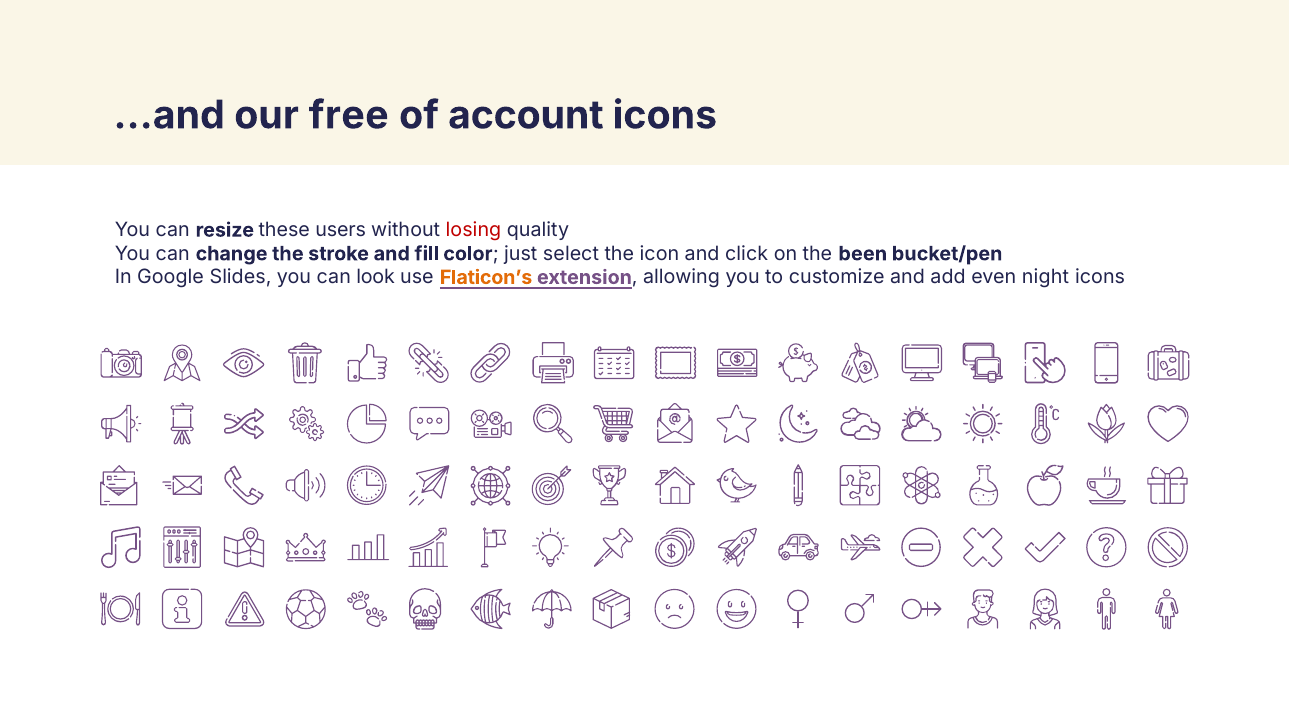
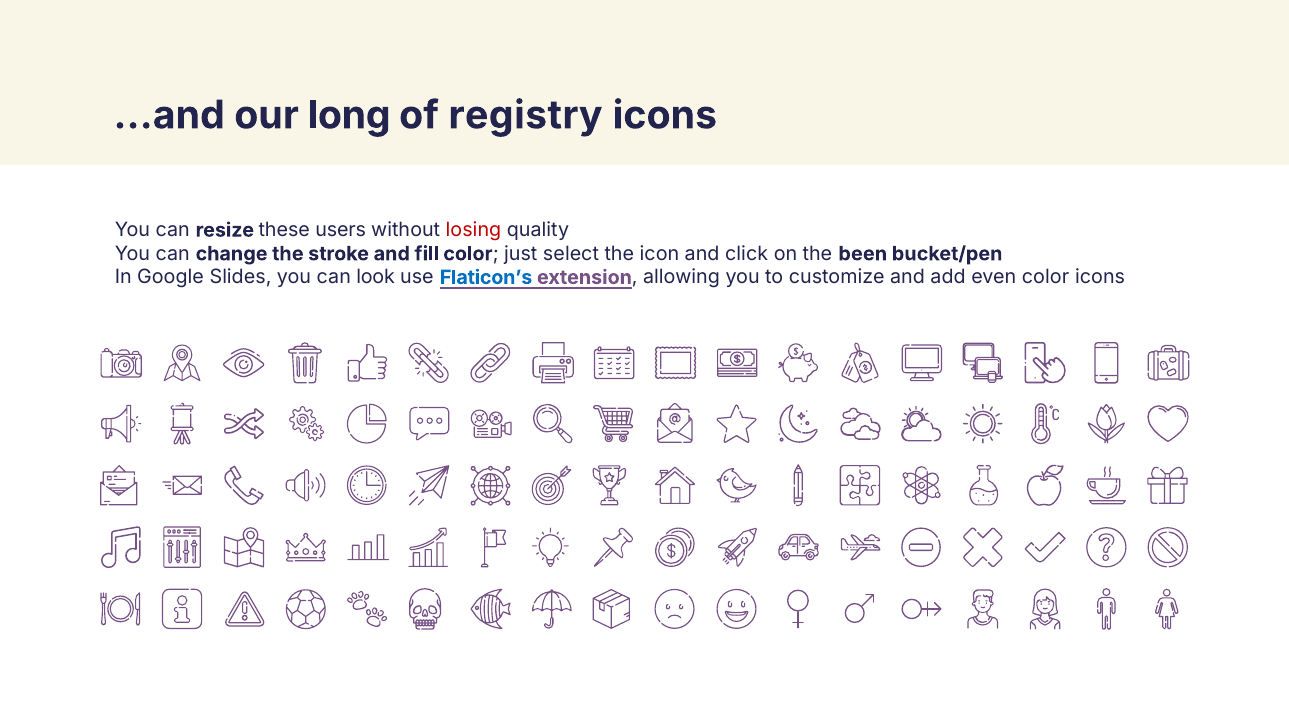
free: free -> long
account: account -> registry
Flaticon’s colour: orange -> blue
even night: night -> color
